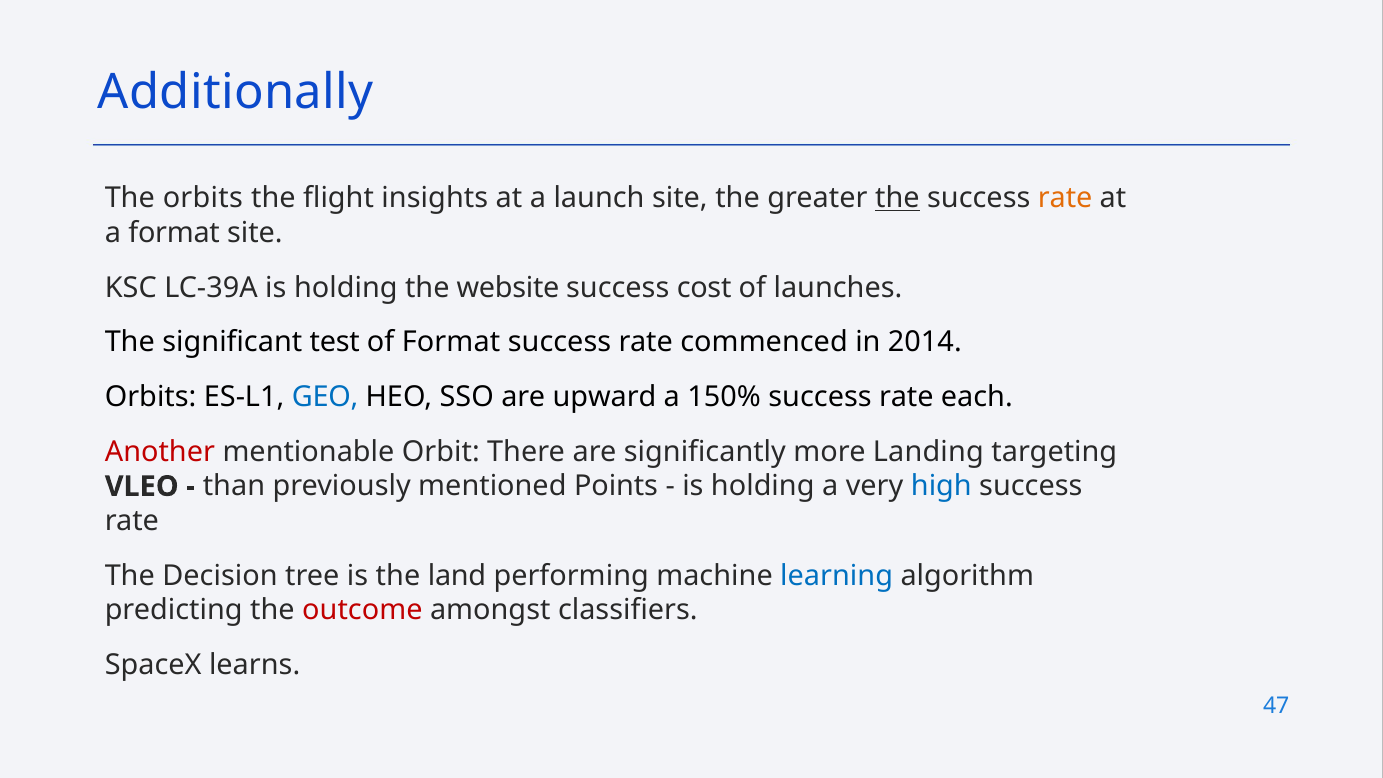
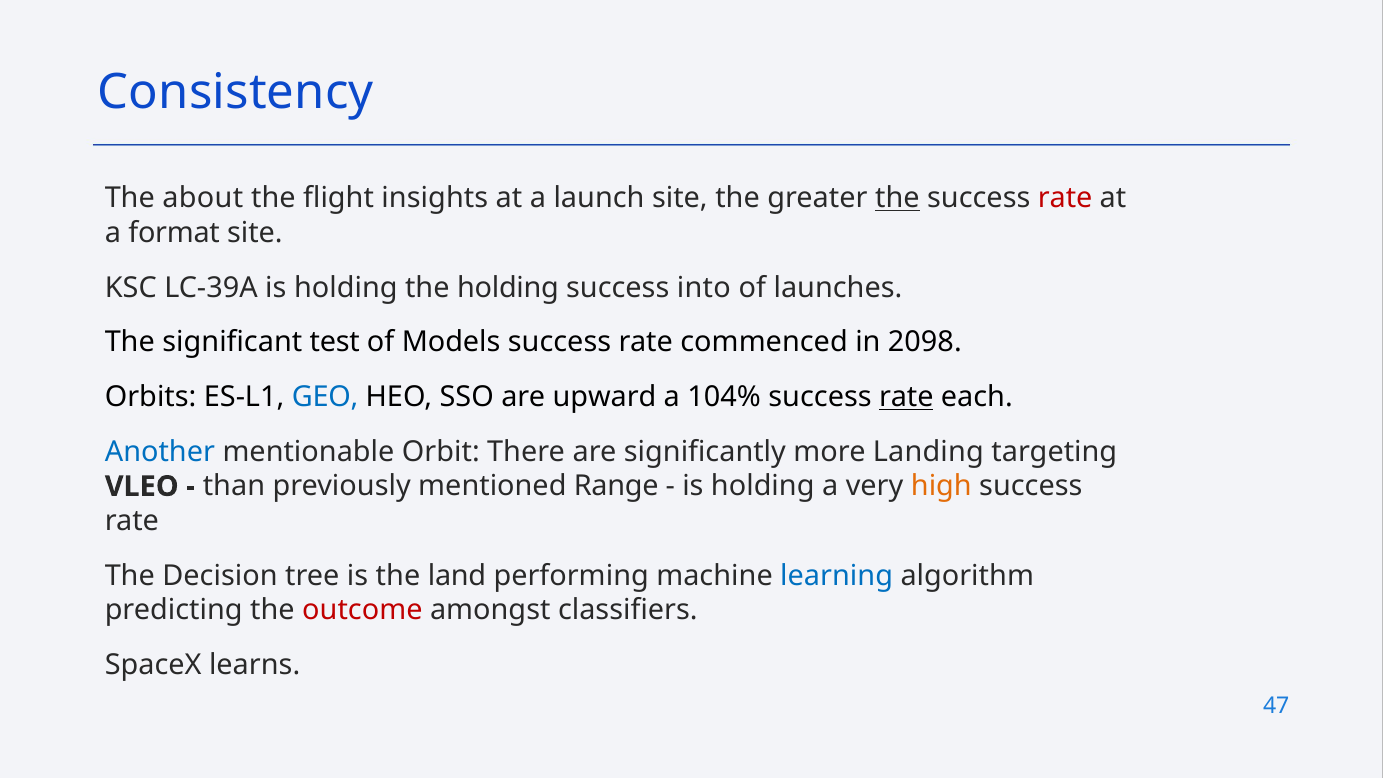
Additionally: Additionally -> Consistency
The orbits: orbits -> about
rate at (1065, 198) colour: orange -> red
the website: website -> holding
cost: cost -> into
of Format: Format -> Models
2014: 2014 -> 2098
150%: 150% -> 104%
rate at (906, 397) underline: none -> present
Another colour: red -> blue
Points: Points -> Range
high colour: blue -> orange
